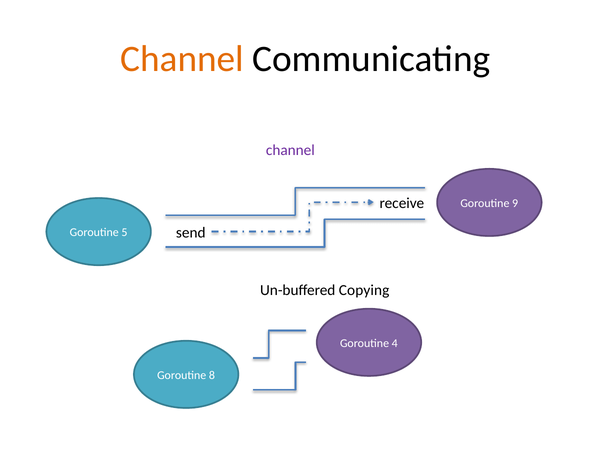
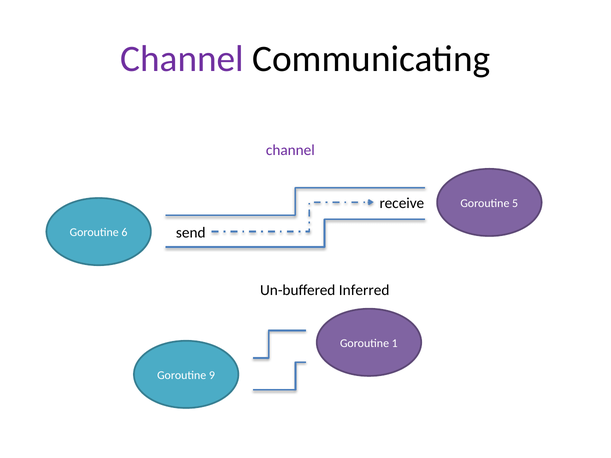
Channel at (182, 59) colour: orange -> purple
9: 9 -> 5
5: 5 -> 6
Copying: Copying -> Inferred
4: 4 -> 1
8: 8 -> 9
